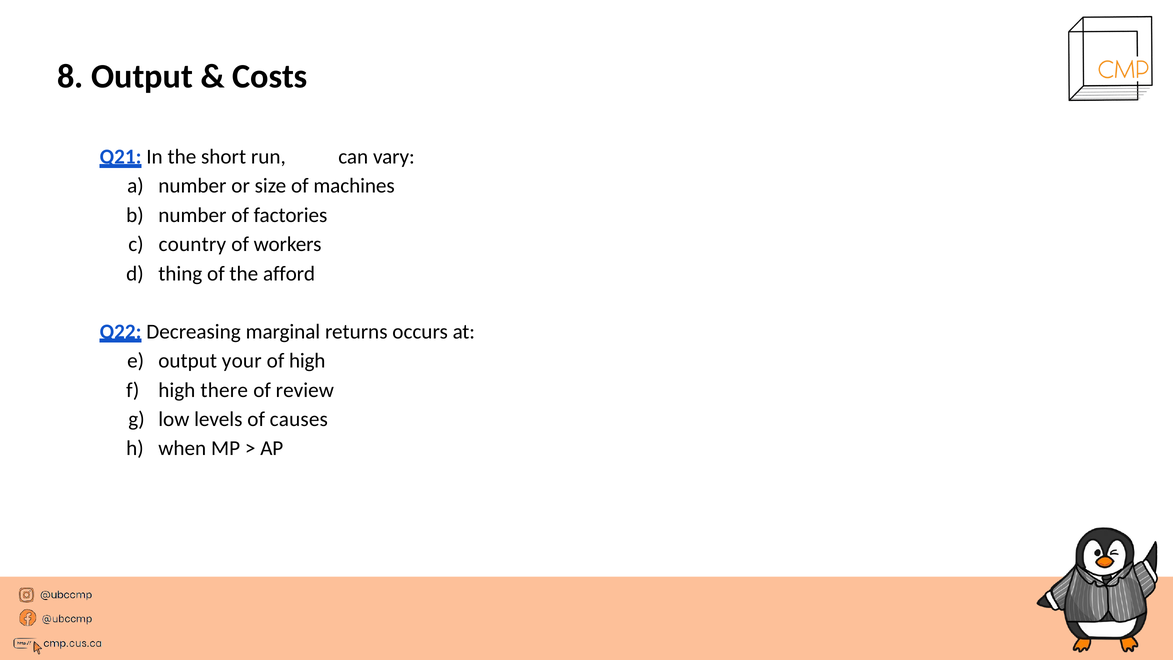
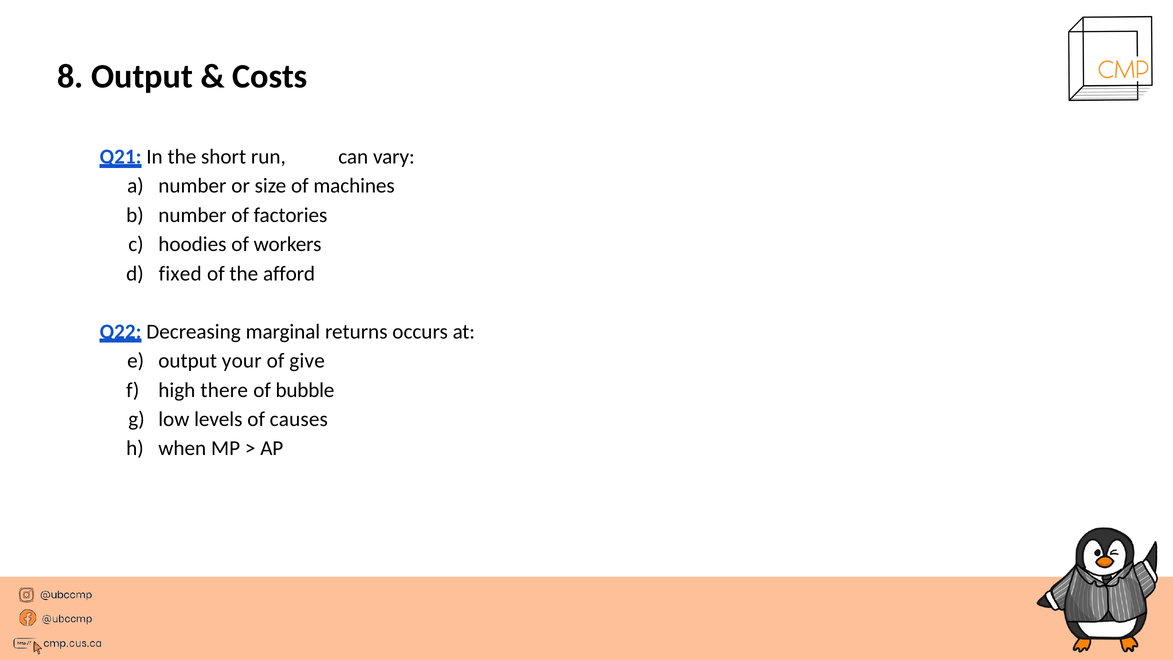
country: country -> hoodies
thing: thing -> fixed
of high: high -> give
review: review -> bubble
